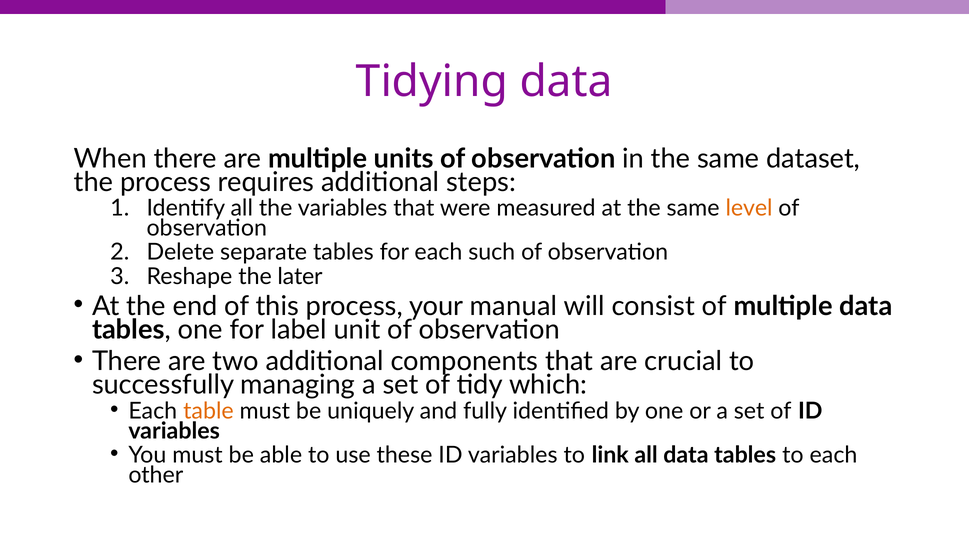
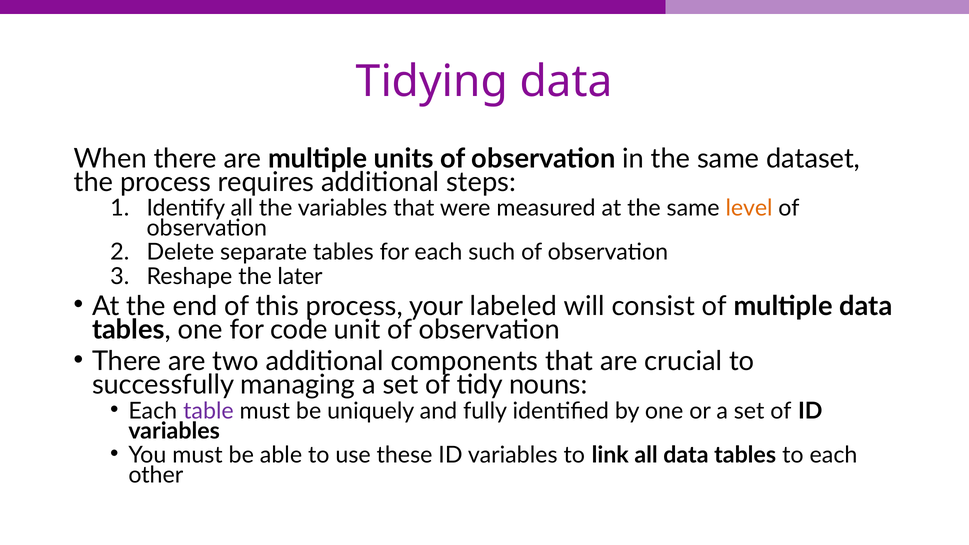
manual: manual -> labeled
label: label -> code
which: which -> nouns
table colour: orange -> purple
